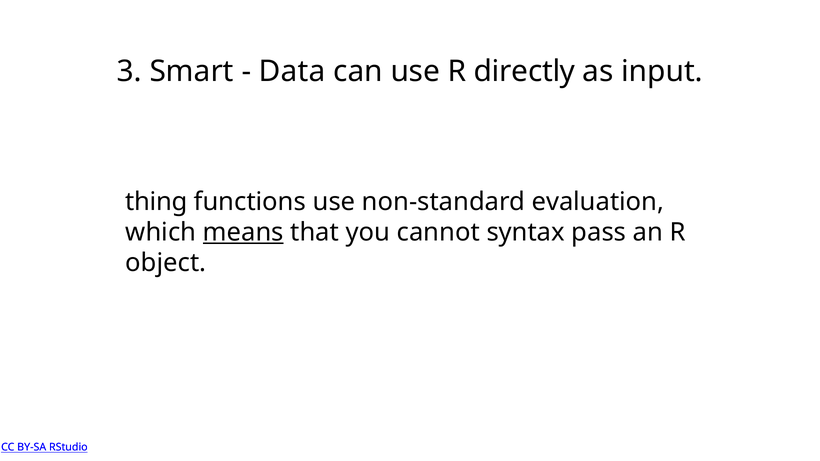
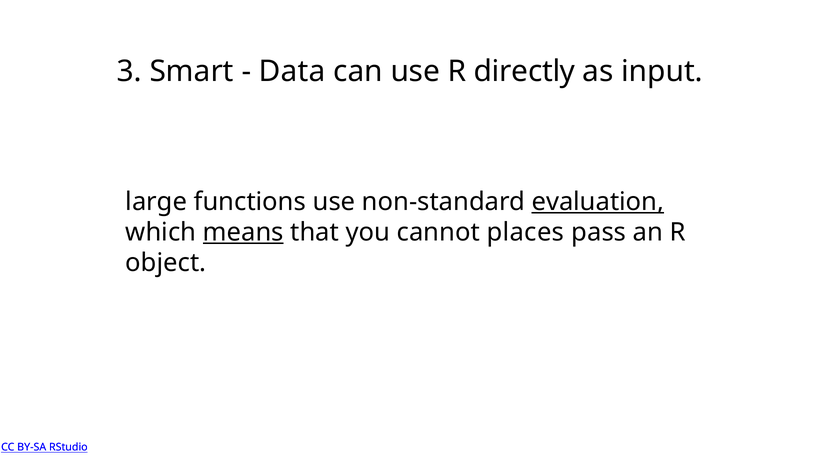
thing: thing -> large
evaluation underline: none -> present
syntax: syntax -> places
